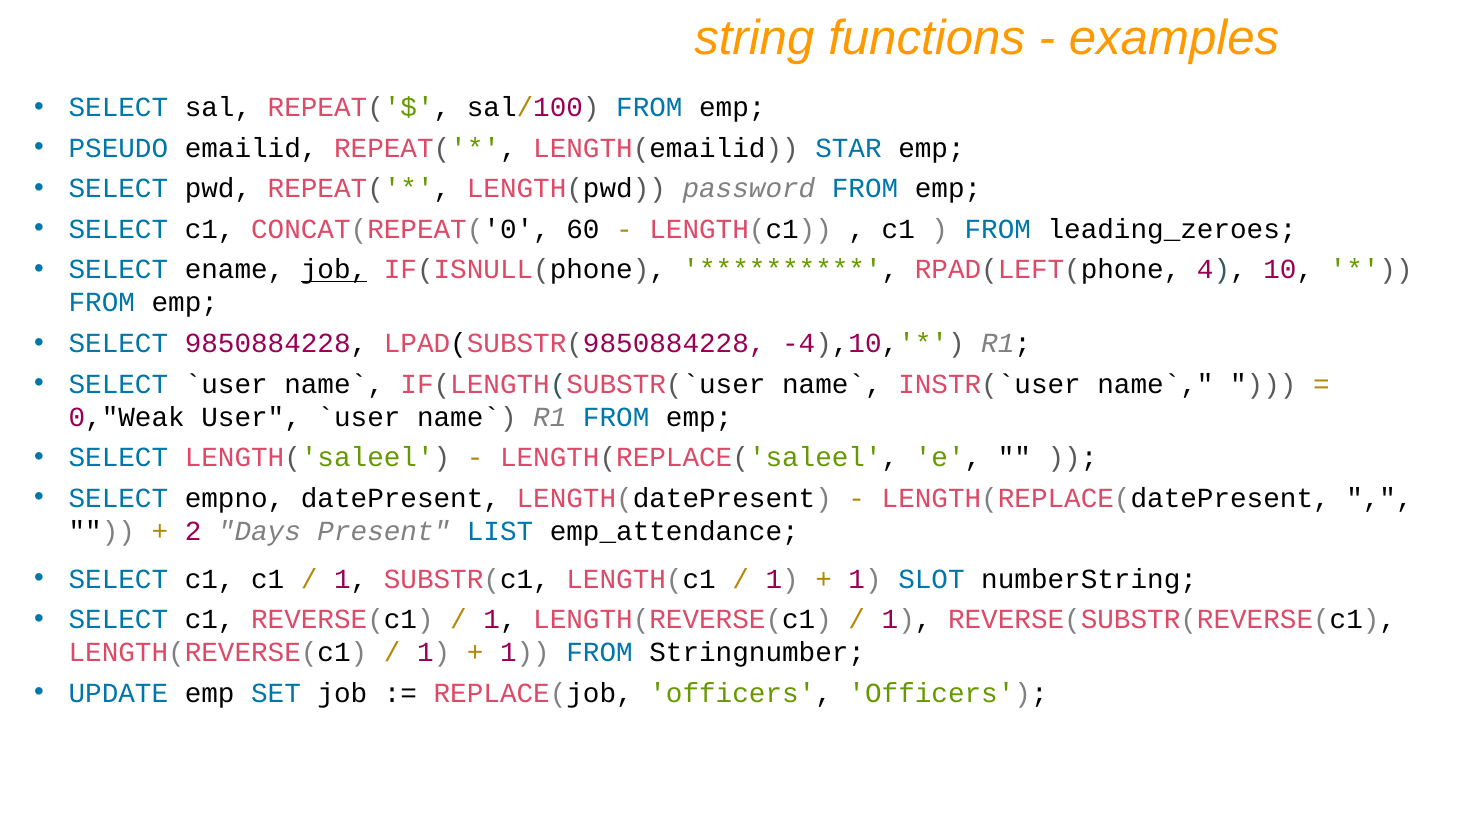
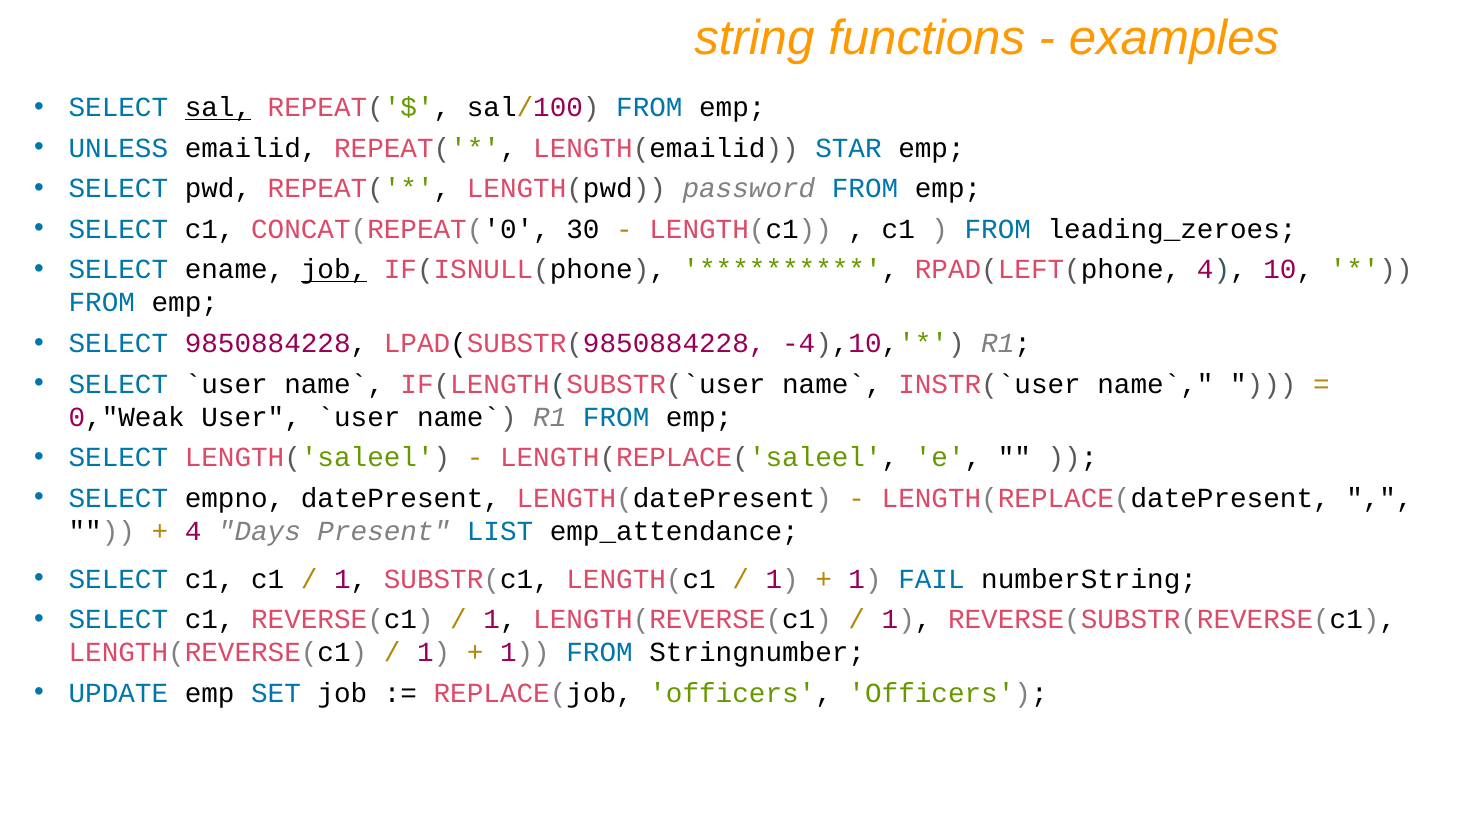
sal underline: none -> present
PSEUDO: PSEUDO -> UNLESS
60: 60 -> 30
2 at (193, 532): 2 -> 4
SLOT: SLOT -> FAIL
